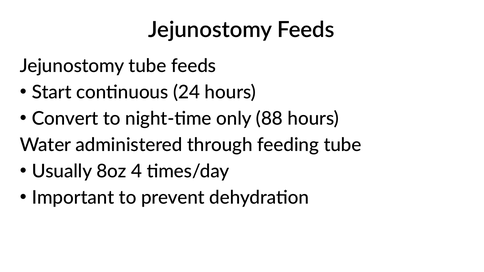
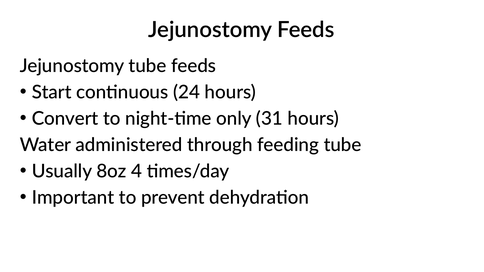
88: 88 -> 31
